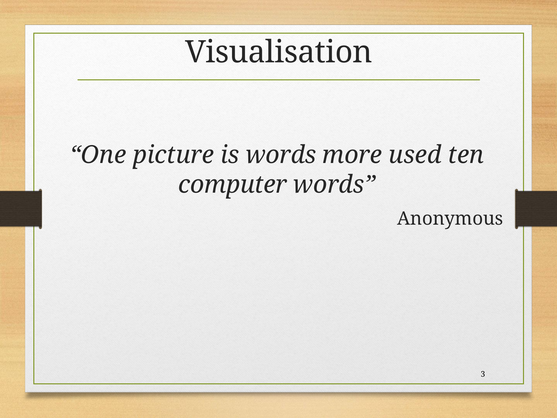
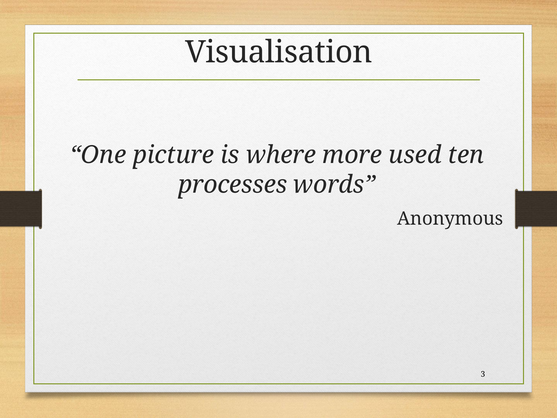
is words: words -> where
computer: computer -> processes
